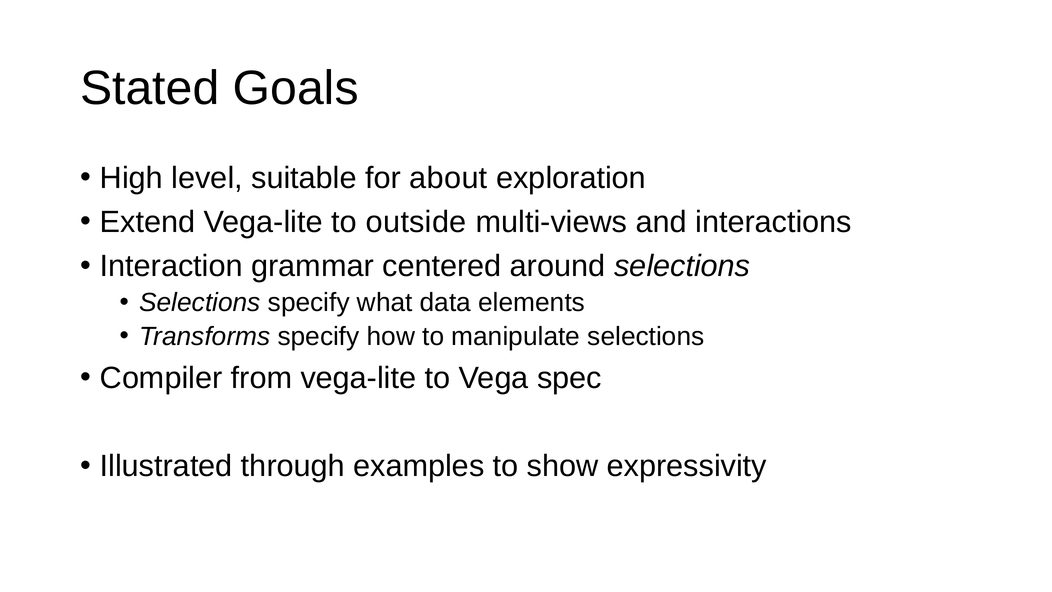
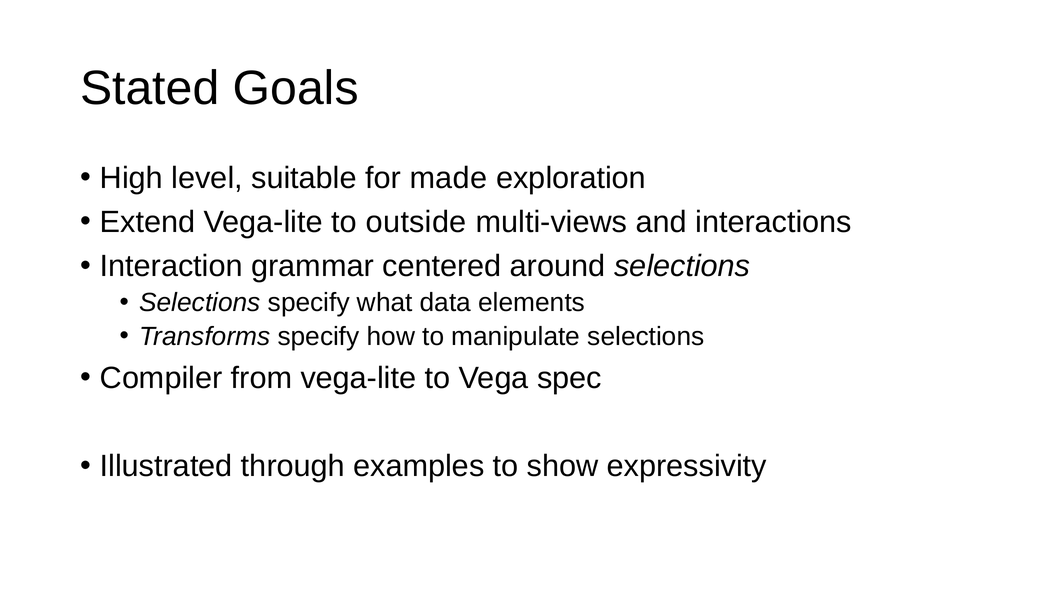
about: about -> made
